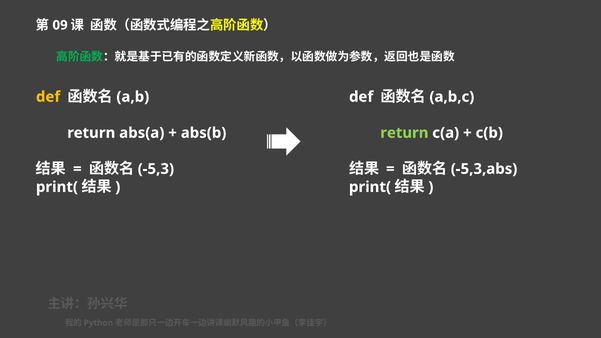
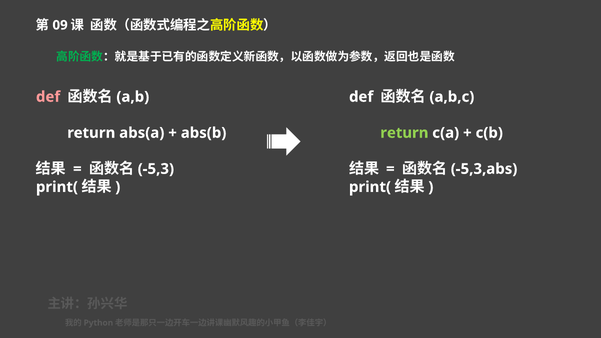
def at (48, 97) colour: yellow -> pink
